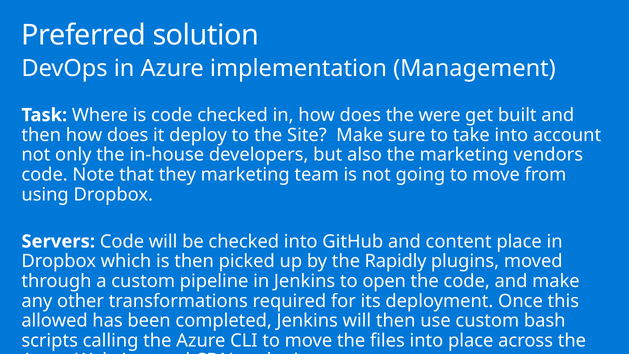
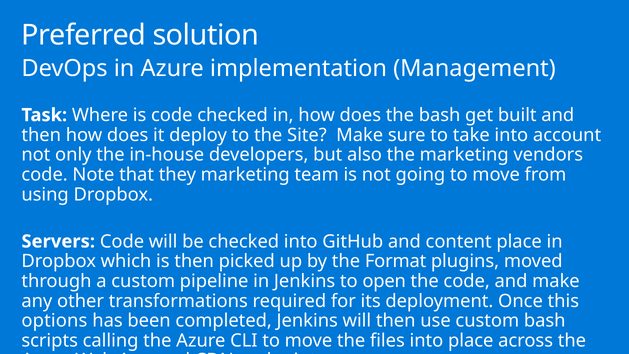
the were: were -> bash
Rapidly: Rapidly -> Format
allowed: allowed -> options
